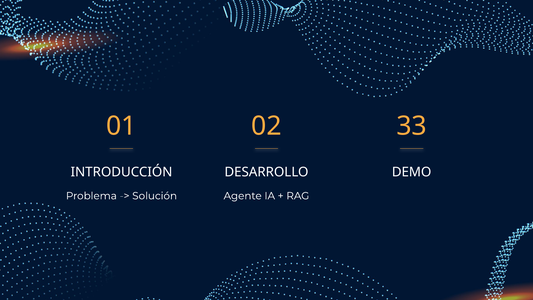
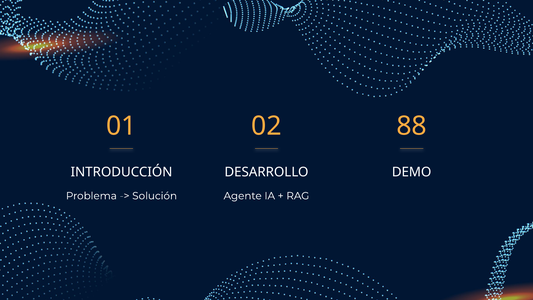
33: 33 -> 88
